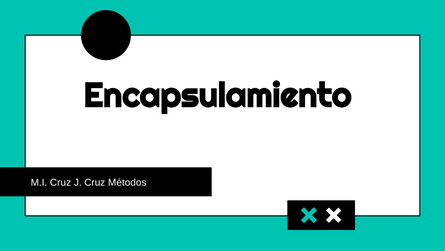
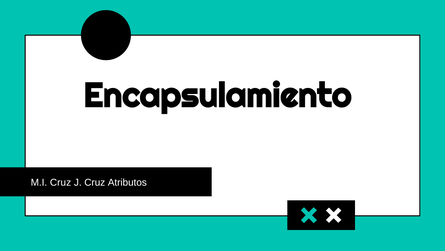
Métodos: Métodos -> Atributos
